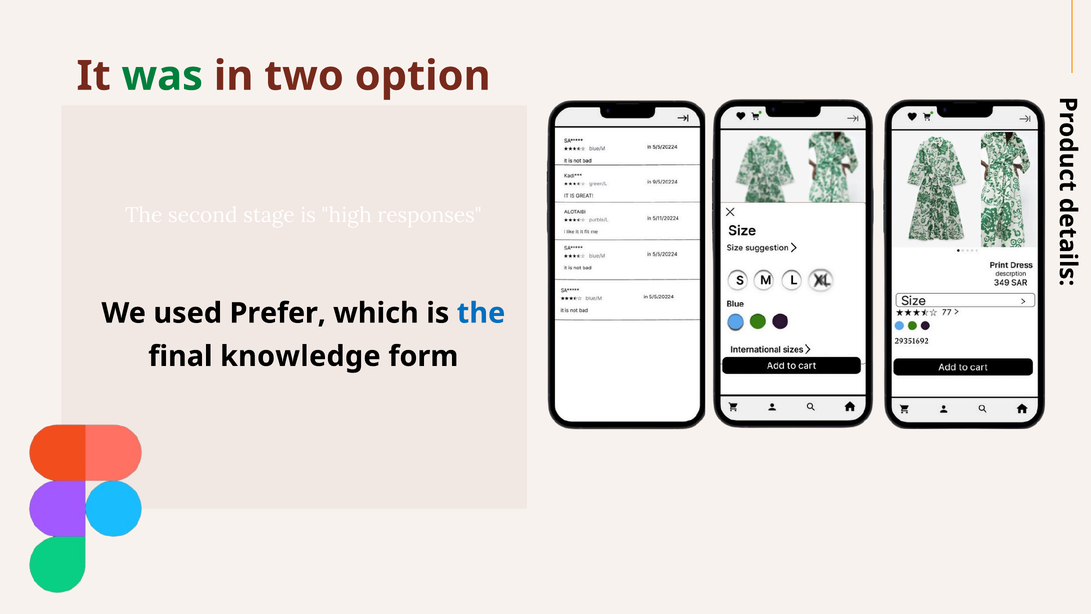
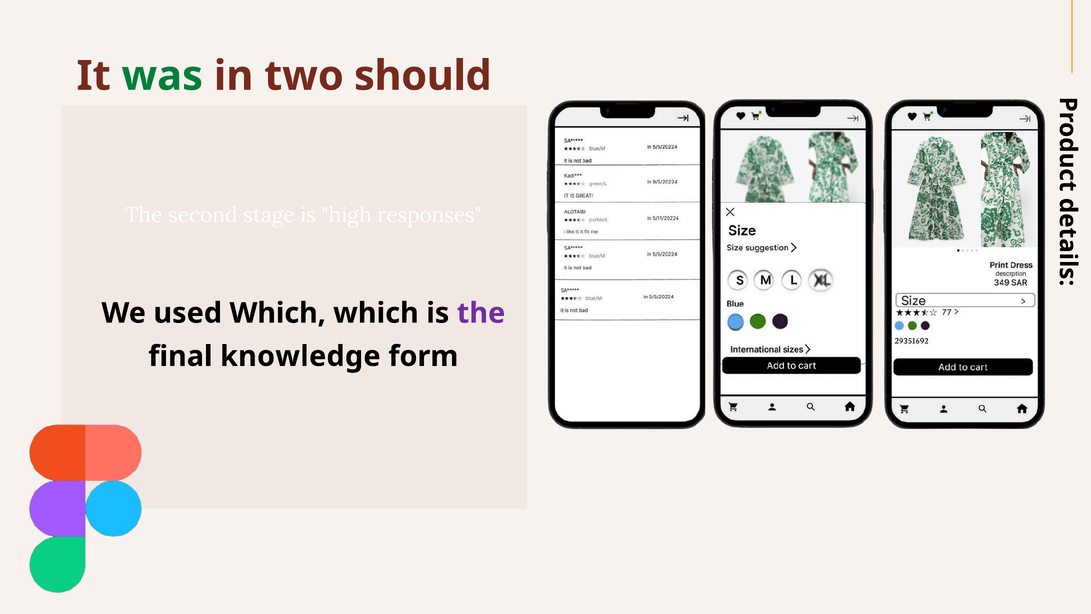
option: option -> should
used Prefer: Prefer -> Which
the at (481, 313) colour: blue -> purple
